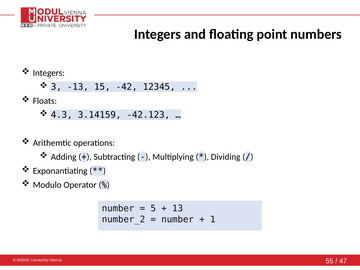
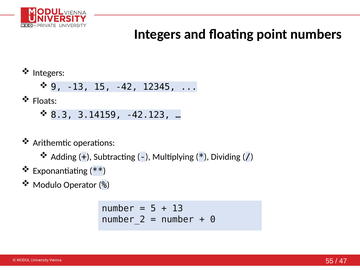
3: 3 -> 9
4.3: 4.3 -> 8.3
1: 1 -> 0
